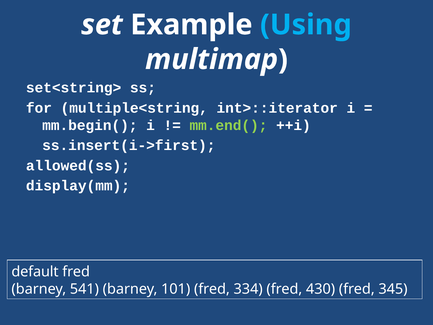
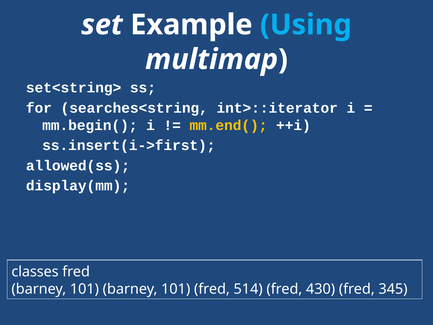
multiple<string: multiple<string -> searches<string
mm.end( colour: light green -> yellow
default: default -> classes
541 at (84, 289): 541 -> 101
334: 334 -> 514
